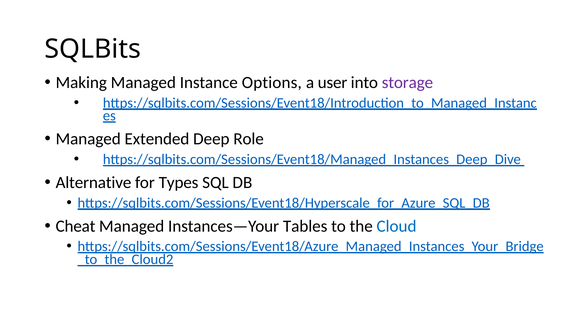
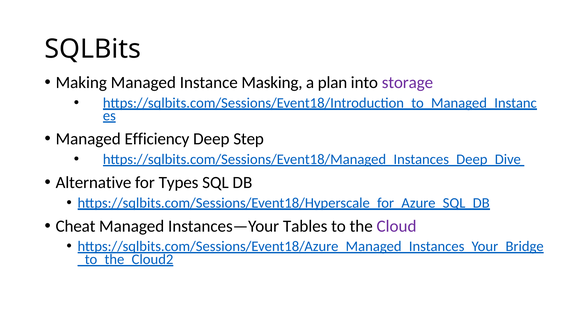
Options: Options -> Masking
user: user -> plan
Extended: Extended -> Efficiency
Role: Role -> Step
Cloud colour: blue -> purple
